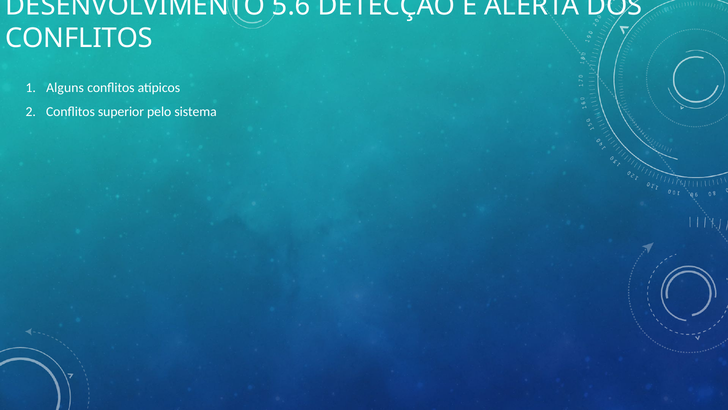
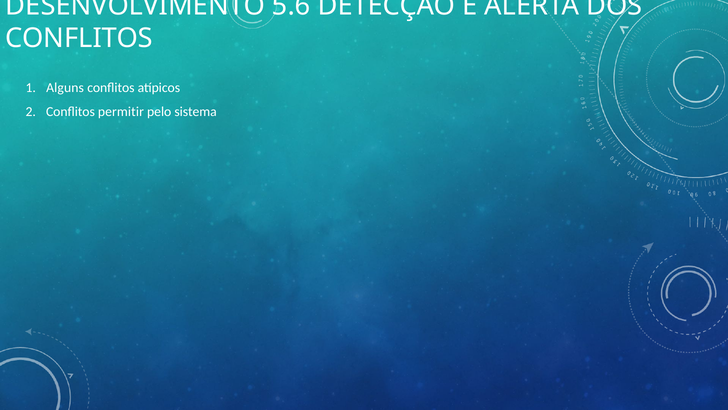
superior: superior -> permitir
